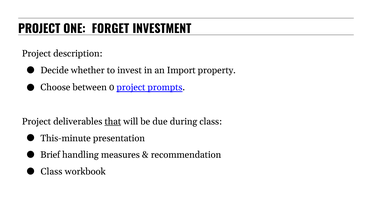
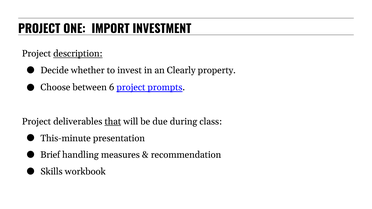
FORGET: FORGET -> IMPORT
description underline: none -> present
Import: Import -> Clearly
0: 0 -> 6
Class at (51, 172): Class -> Skills
